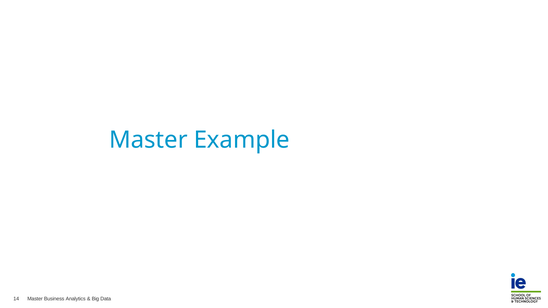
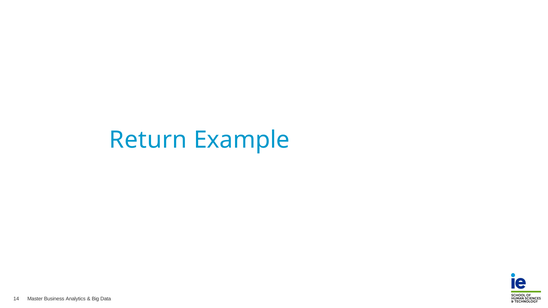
Master at (148, 140): Master -> Return
